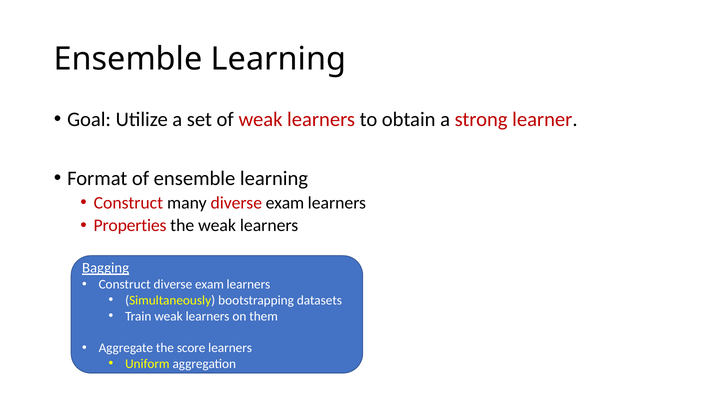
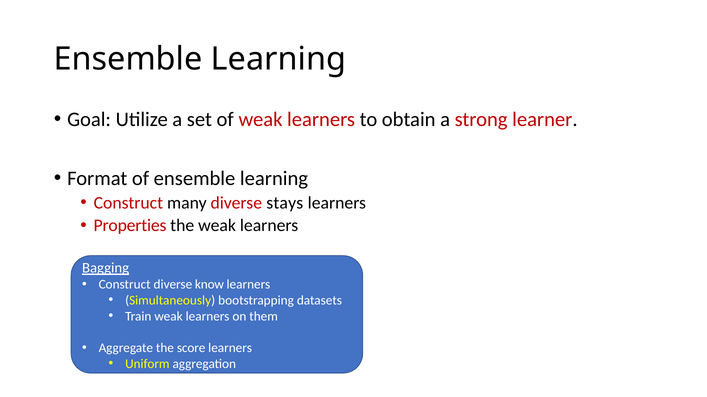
many diverse exam: exam -> stays
Construct diverse exam: exam -> know
